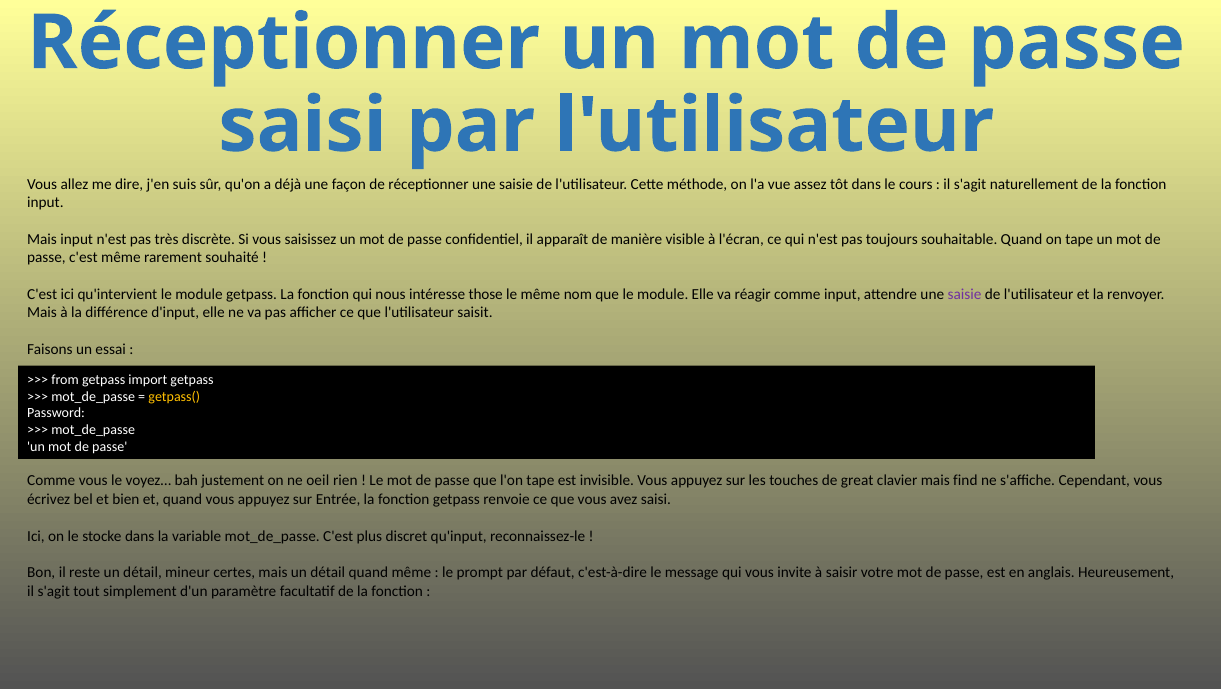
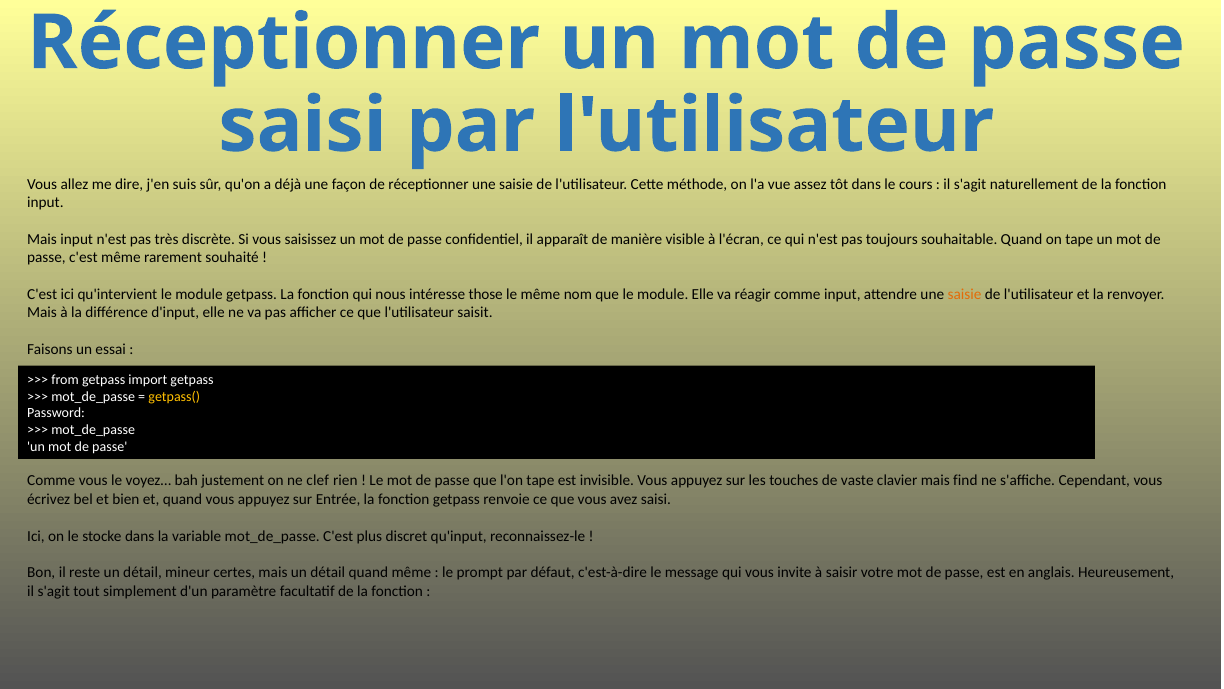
saisie at (965, 294) colour: purple -> orange
oeil: oeil -> clef
great: great -> vaste
